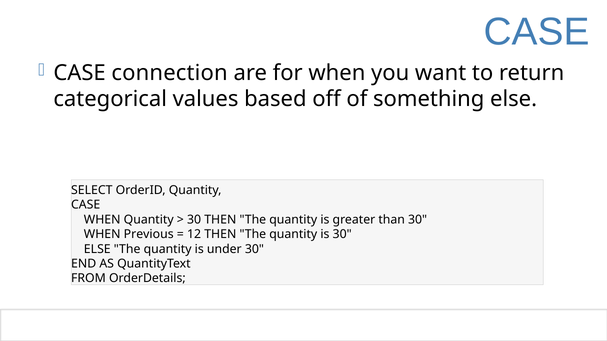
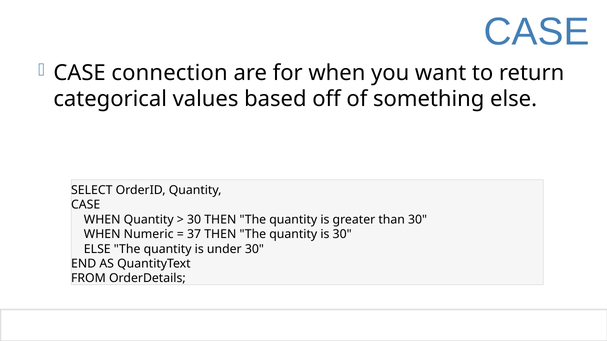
Previous: Previous -> Numeric
12: 12 -> 37
